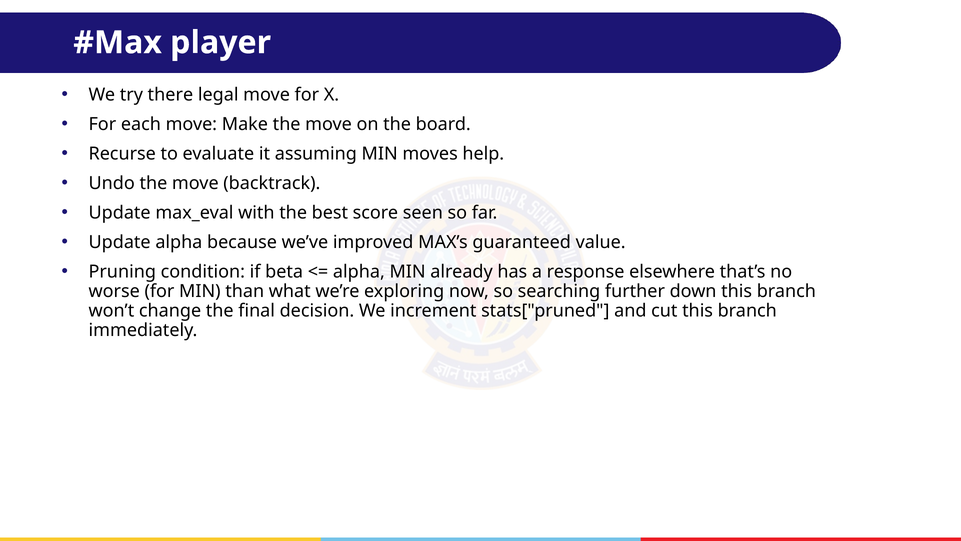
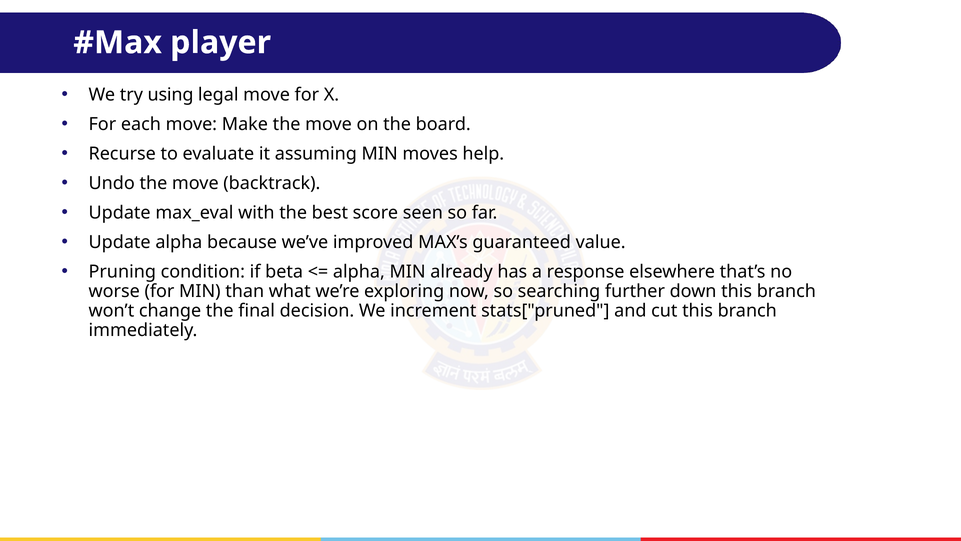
there: there -> using
